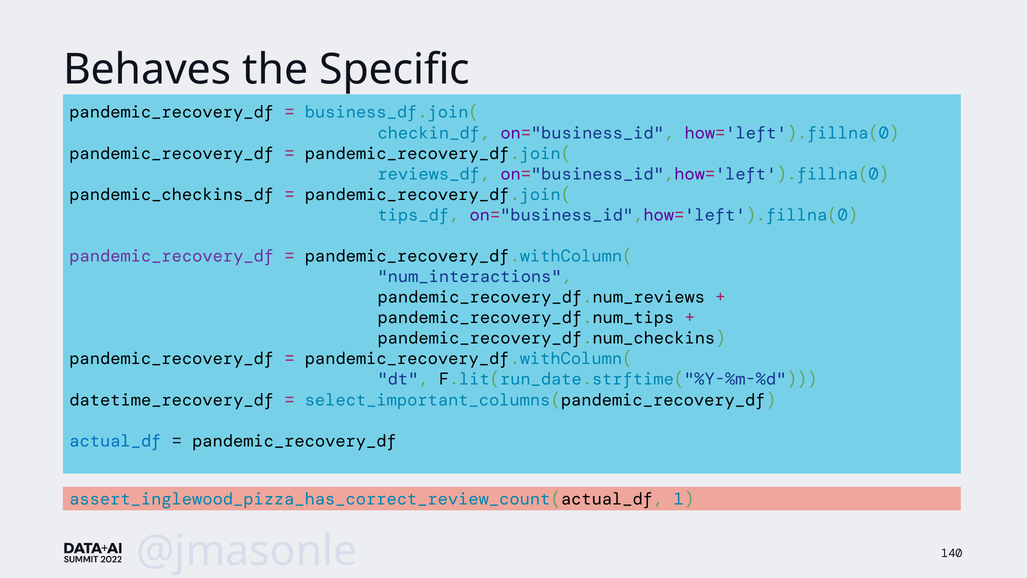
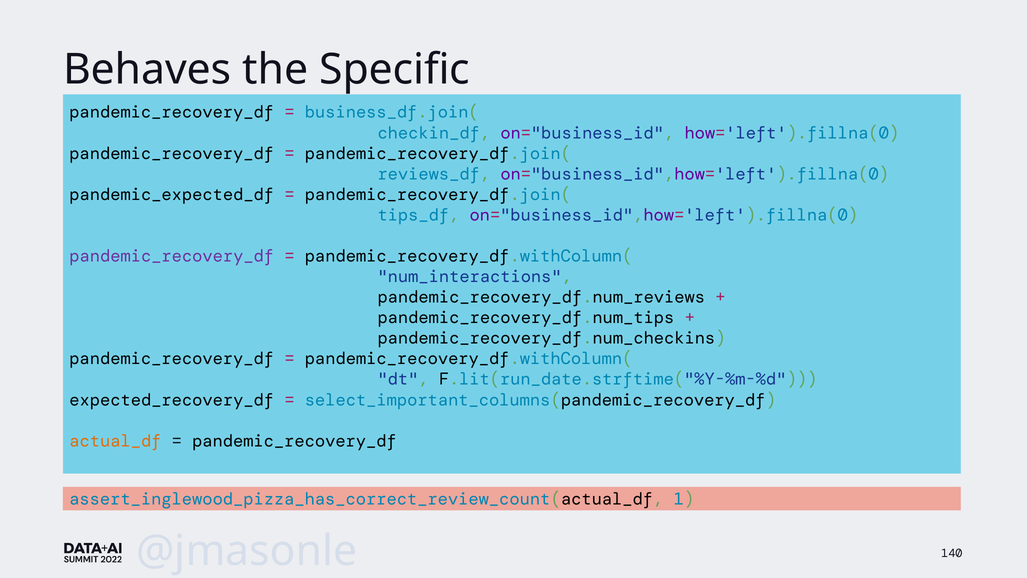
pandemic_checkins_df: pandemic_checkins_df -> pandemic_expected_df
datetime_recovery_df: datetime_recovery_df -> expected_recovery_df
actual_df colour: blue -> orange
